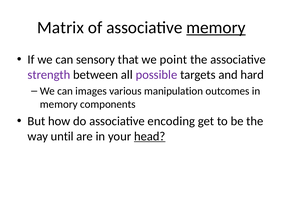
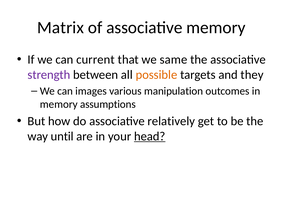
memory at (216, 27) underline: present -> none
sensory: sensory -> current
point: point -> same
possible colour: purple -> orange
hard: hard -> they
components: components -> assumptions
encoding: encoding -> relatively
